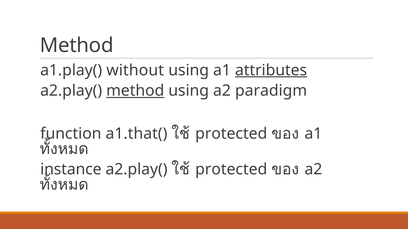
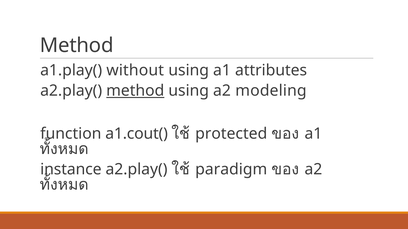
attributes underline: present -> none
paradigm: paradigm -> modeling
a1.that(: a1.that( -> a1.cout(
protected at (231, 170): protected -> paradigm
